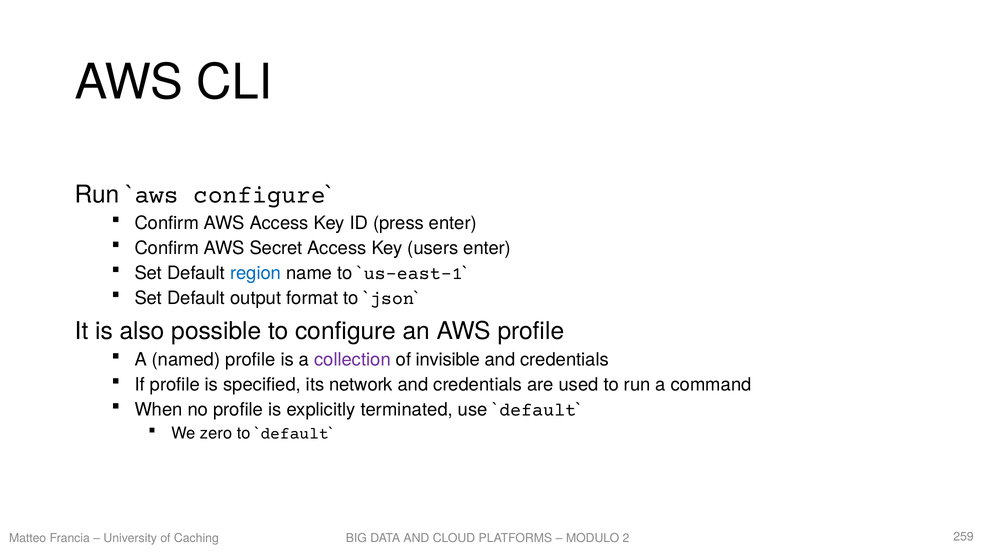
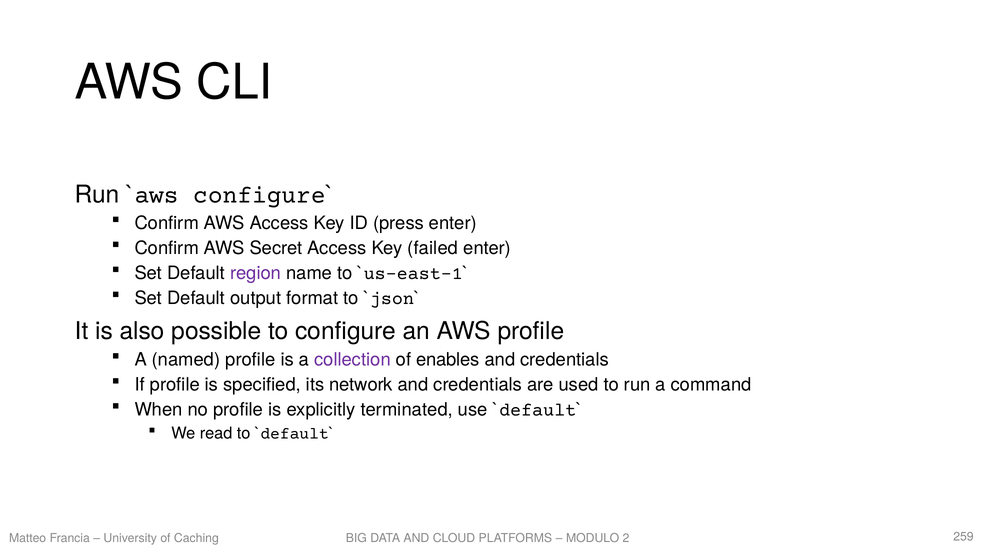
users: users -> failed
region colour: blue -> purple
invisible: invisible -> enables
zero: zero -> read
